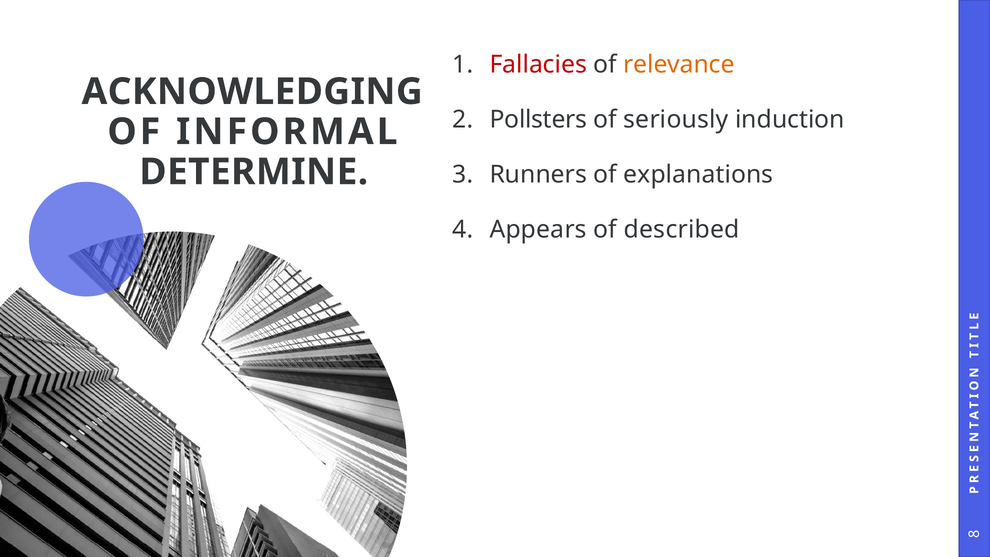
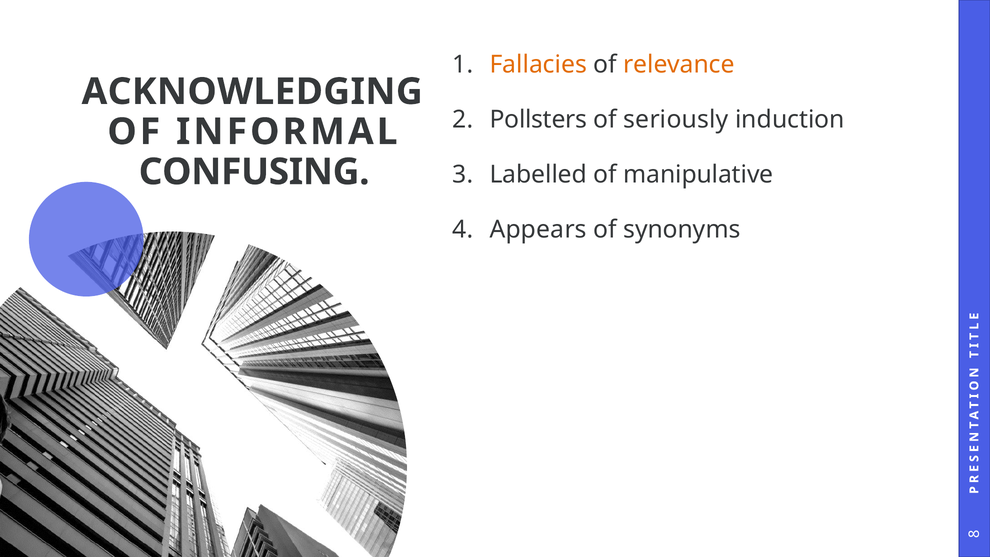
Fallacies colour: red -> orange
DETERMINE: DETERMINE -> CONFUSING
Runners: Runners -> Labelled
explanations: explanations -> manipulative
described: described -> synonyms
